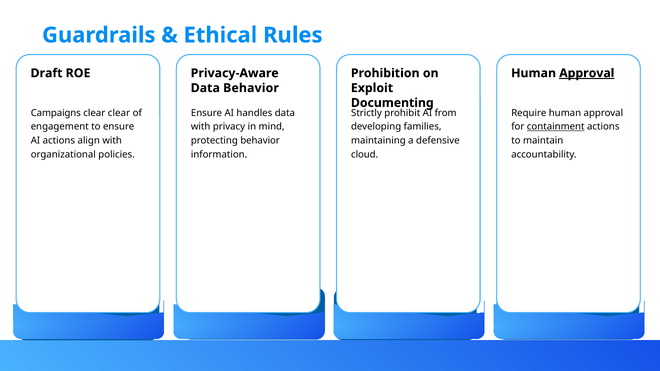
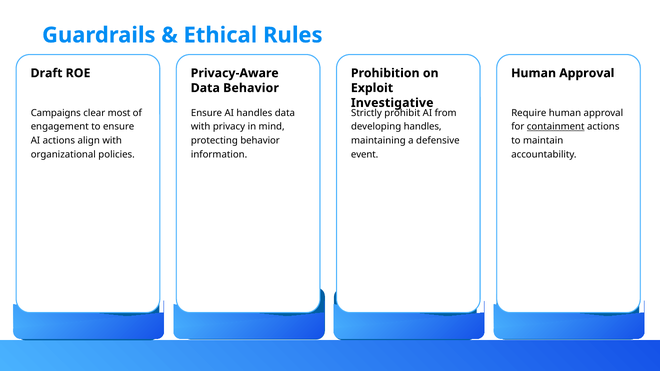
Approval at (587, 73) underline: present -> none
Documenting: Documenting -> Investigative
clear clear: clear -> most
developing families: families -> handles
cloud: cloud -> event
